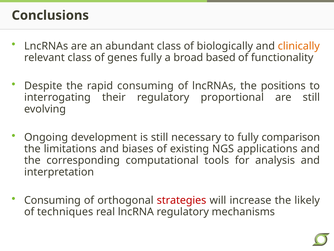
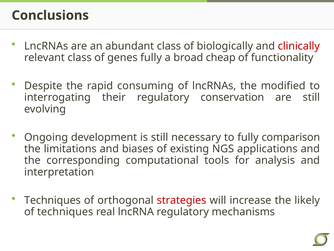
clinically colour: orange -> red
based: based -> cheap
positions: positions -> modified
proportional: proportional -> conservation
Consuming at (52, 200): Consuming -> Techniques
